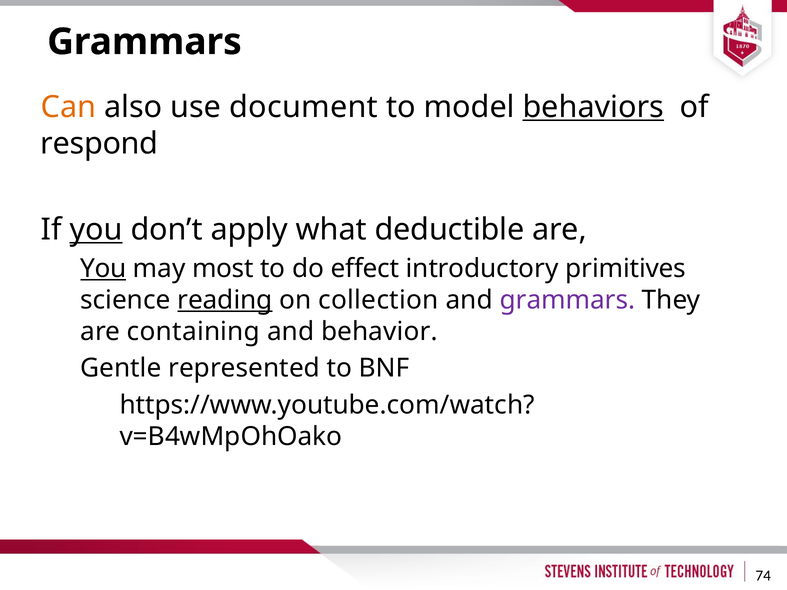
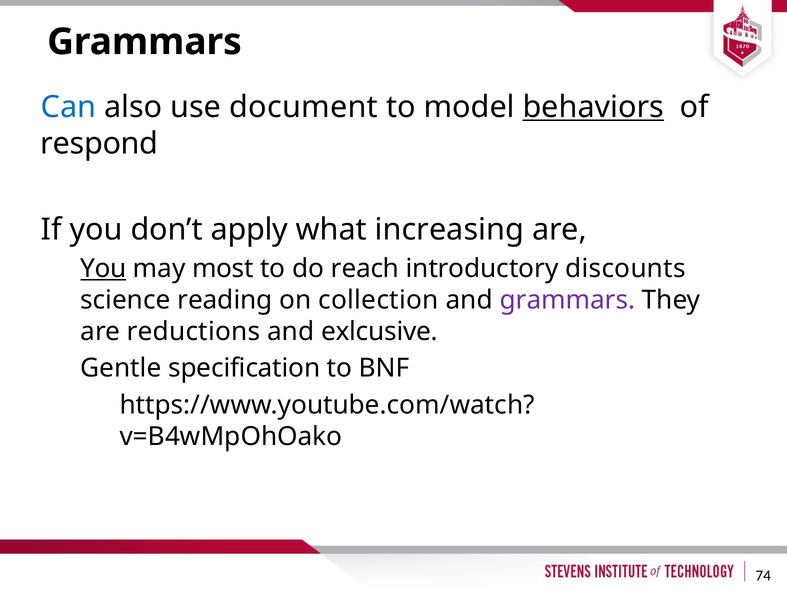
Can colour: orange -> blue
you at (96, 230) underline: present -> none
deductible: deductible -> increasing
effect: effect -> reach
primitives: primitives -> discounts
reading underline: present -> none
containing: containing -> reductions
behavior: behavior -> exlcusive
represented: represented -> specification
